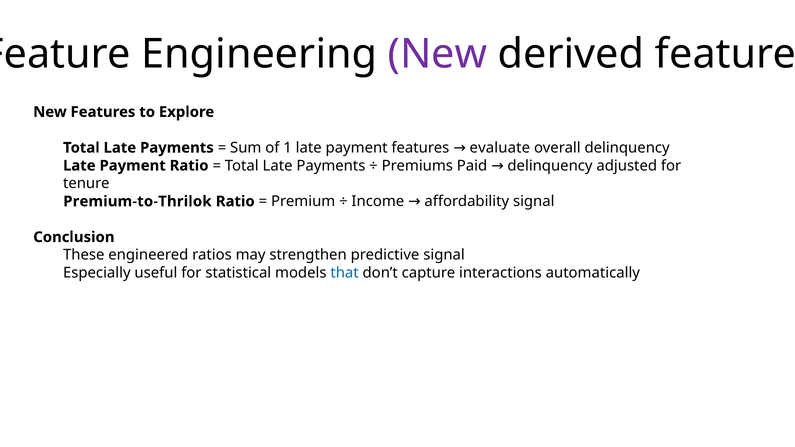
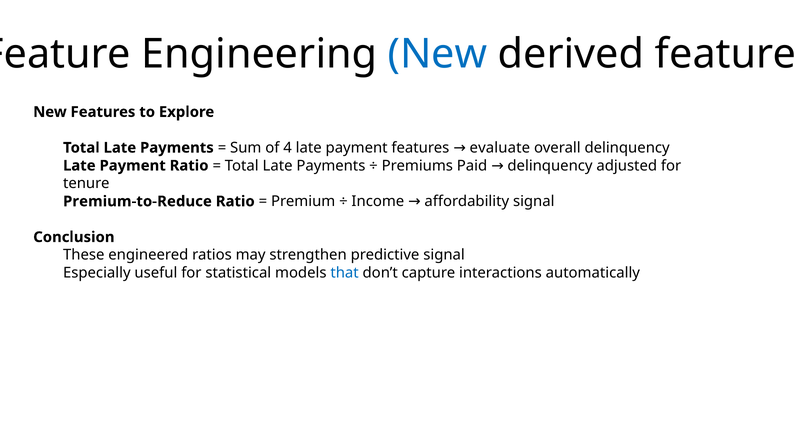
New at (438, 54) colour: purple -> blue
1: 1 -> 4
Premium-to-Thrilok: Premium-to-Thrilok -> Premium-to-Reduce
